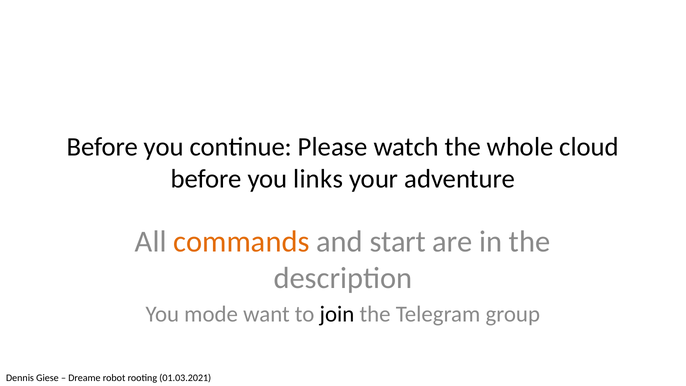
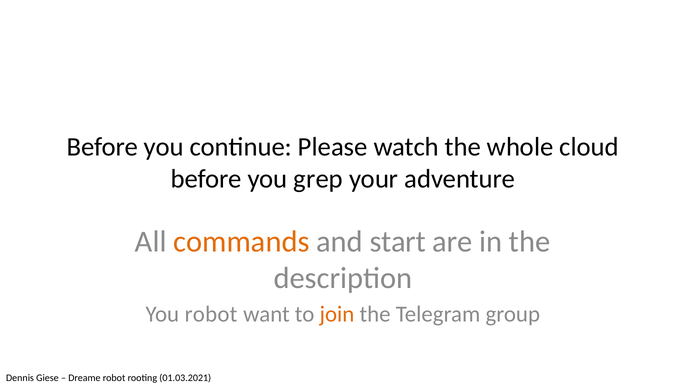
links: links -> grep
You mode: mode -> robot
join colour: black -> orange
